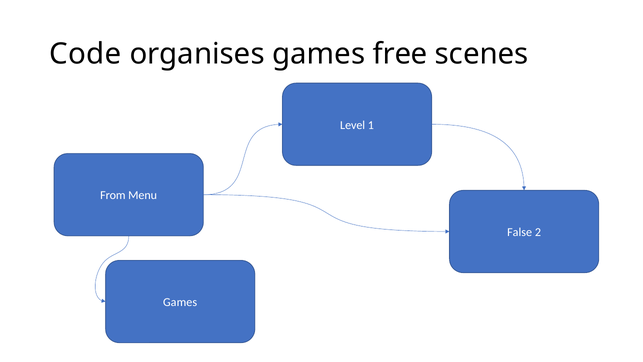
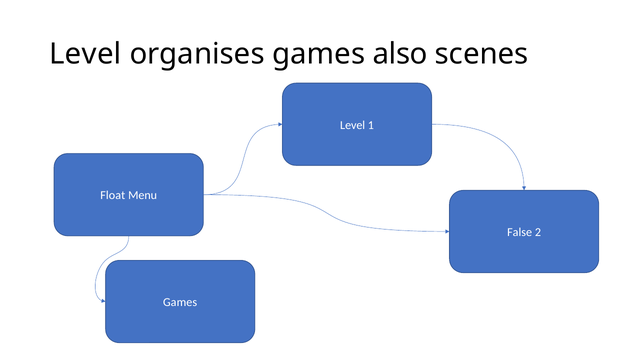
Code at (85, 54): Code -> Level
free: free -> also
From: From -> Float
